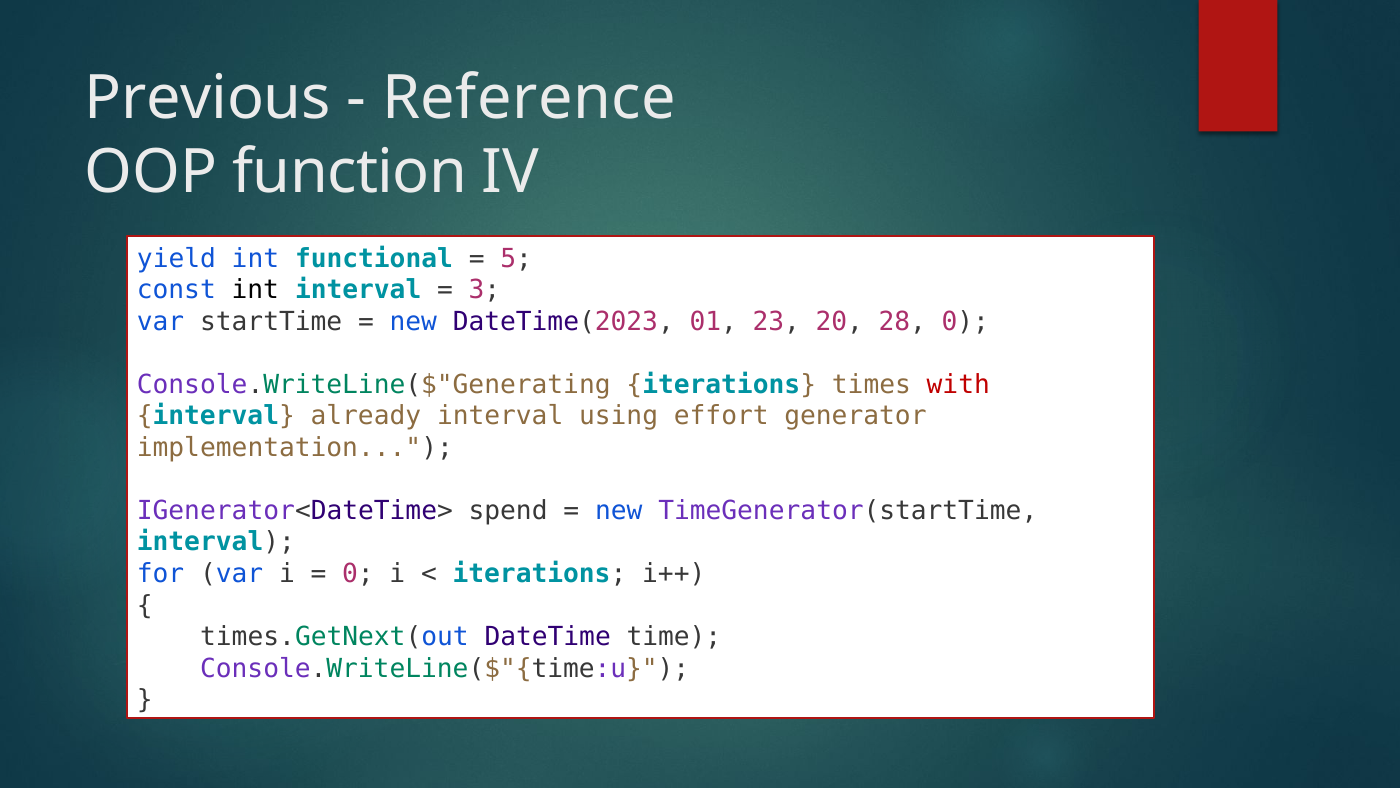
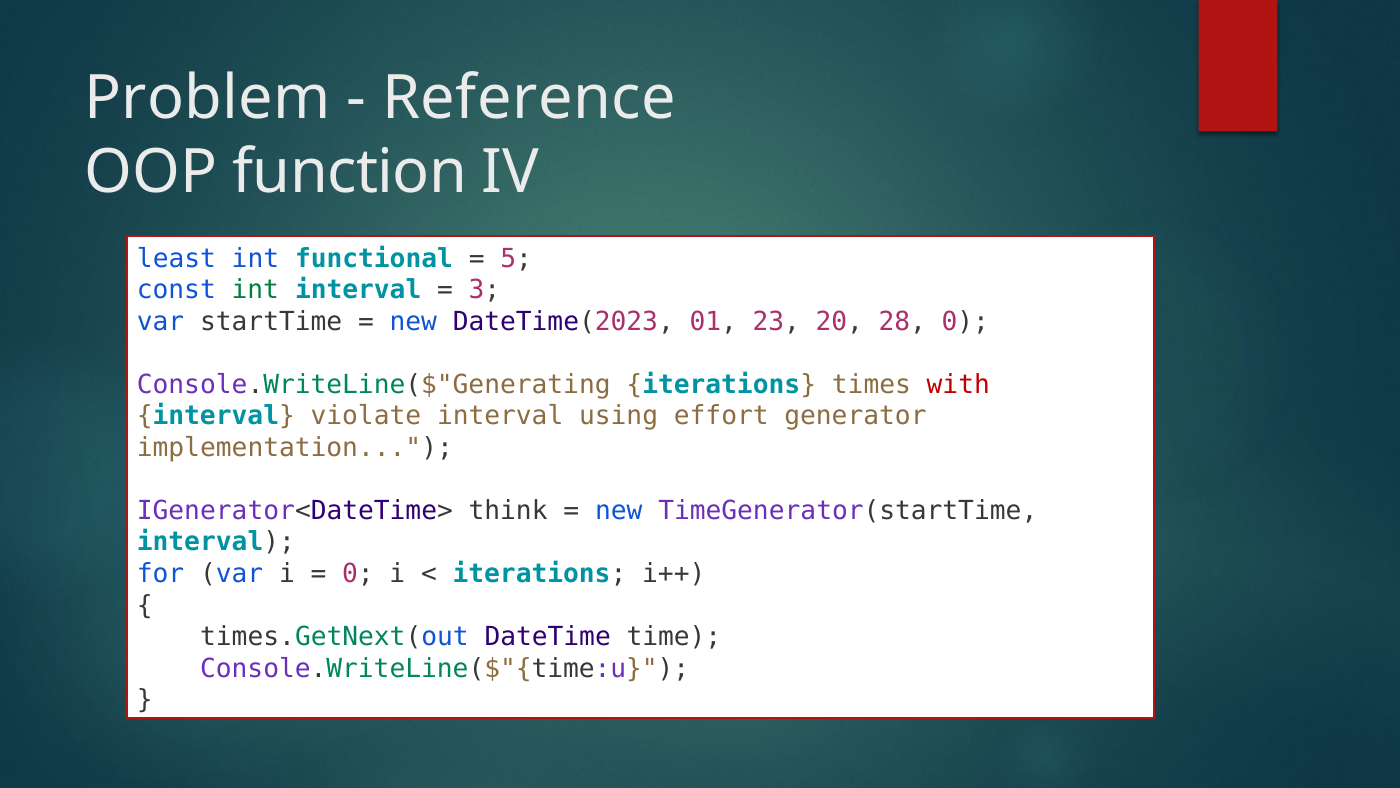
Previous: Previous -> Problem
yield: yield -> least
int at (255, 290) colour: black -> green
already: already -> violate
spend: spend -> think
